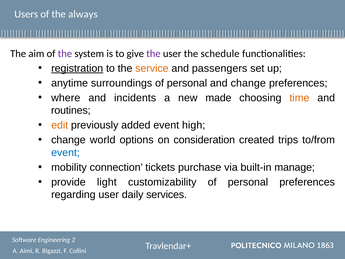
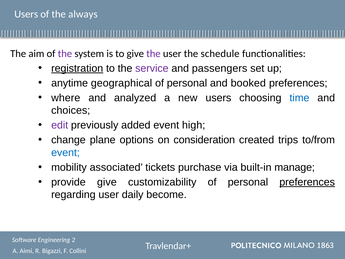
service colour: orange -> purple
surroundings: surroundings -> geographical
and change: change -> booked
incidents: incidents -> analyzed
new made: made -> users
time colour: orange -> blue
routines: routines -> choices
edit colour: orange -> purple
world: world -> plane
connection: connection -> associated
provide light: light -> give
preferences at (307, 182) underline: none -> present
services: services -> become
